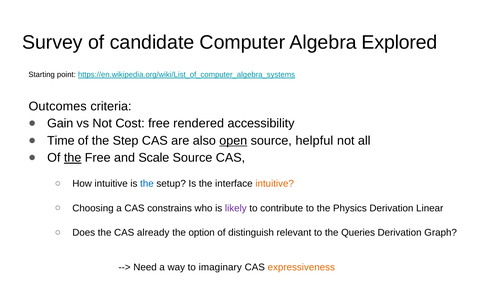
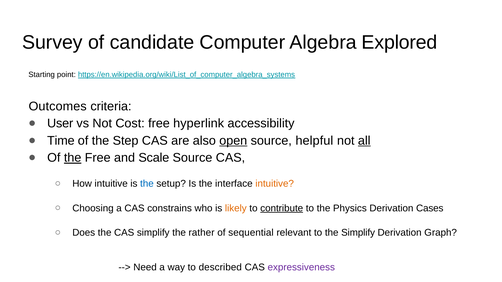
Gain: Gain -> User
rendered: rendered -> hyperlink
all underline: none -> present
likely colour: purple -> orange
contribute underline: none -> present
Linear: Linear -> Cases
CAS already: already -> simplify
option: option -> rather
distinguish: distinguish -> sequential
the Queries: Queries -> Simplify
imaginary: imaginary -> described
expressiveness colour: orange -> purple
